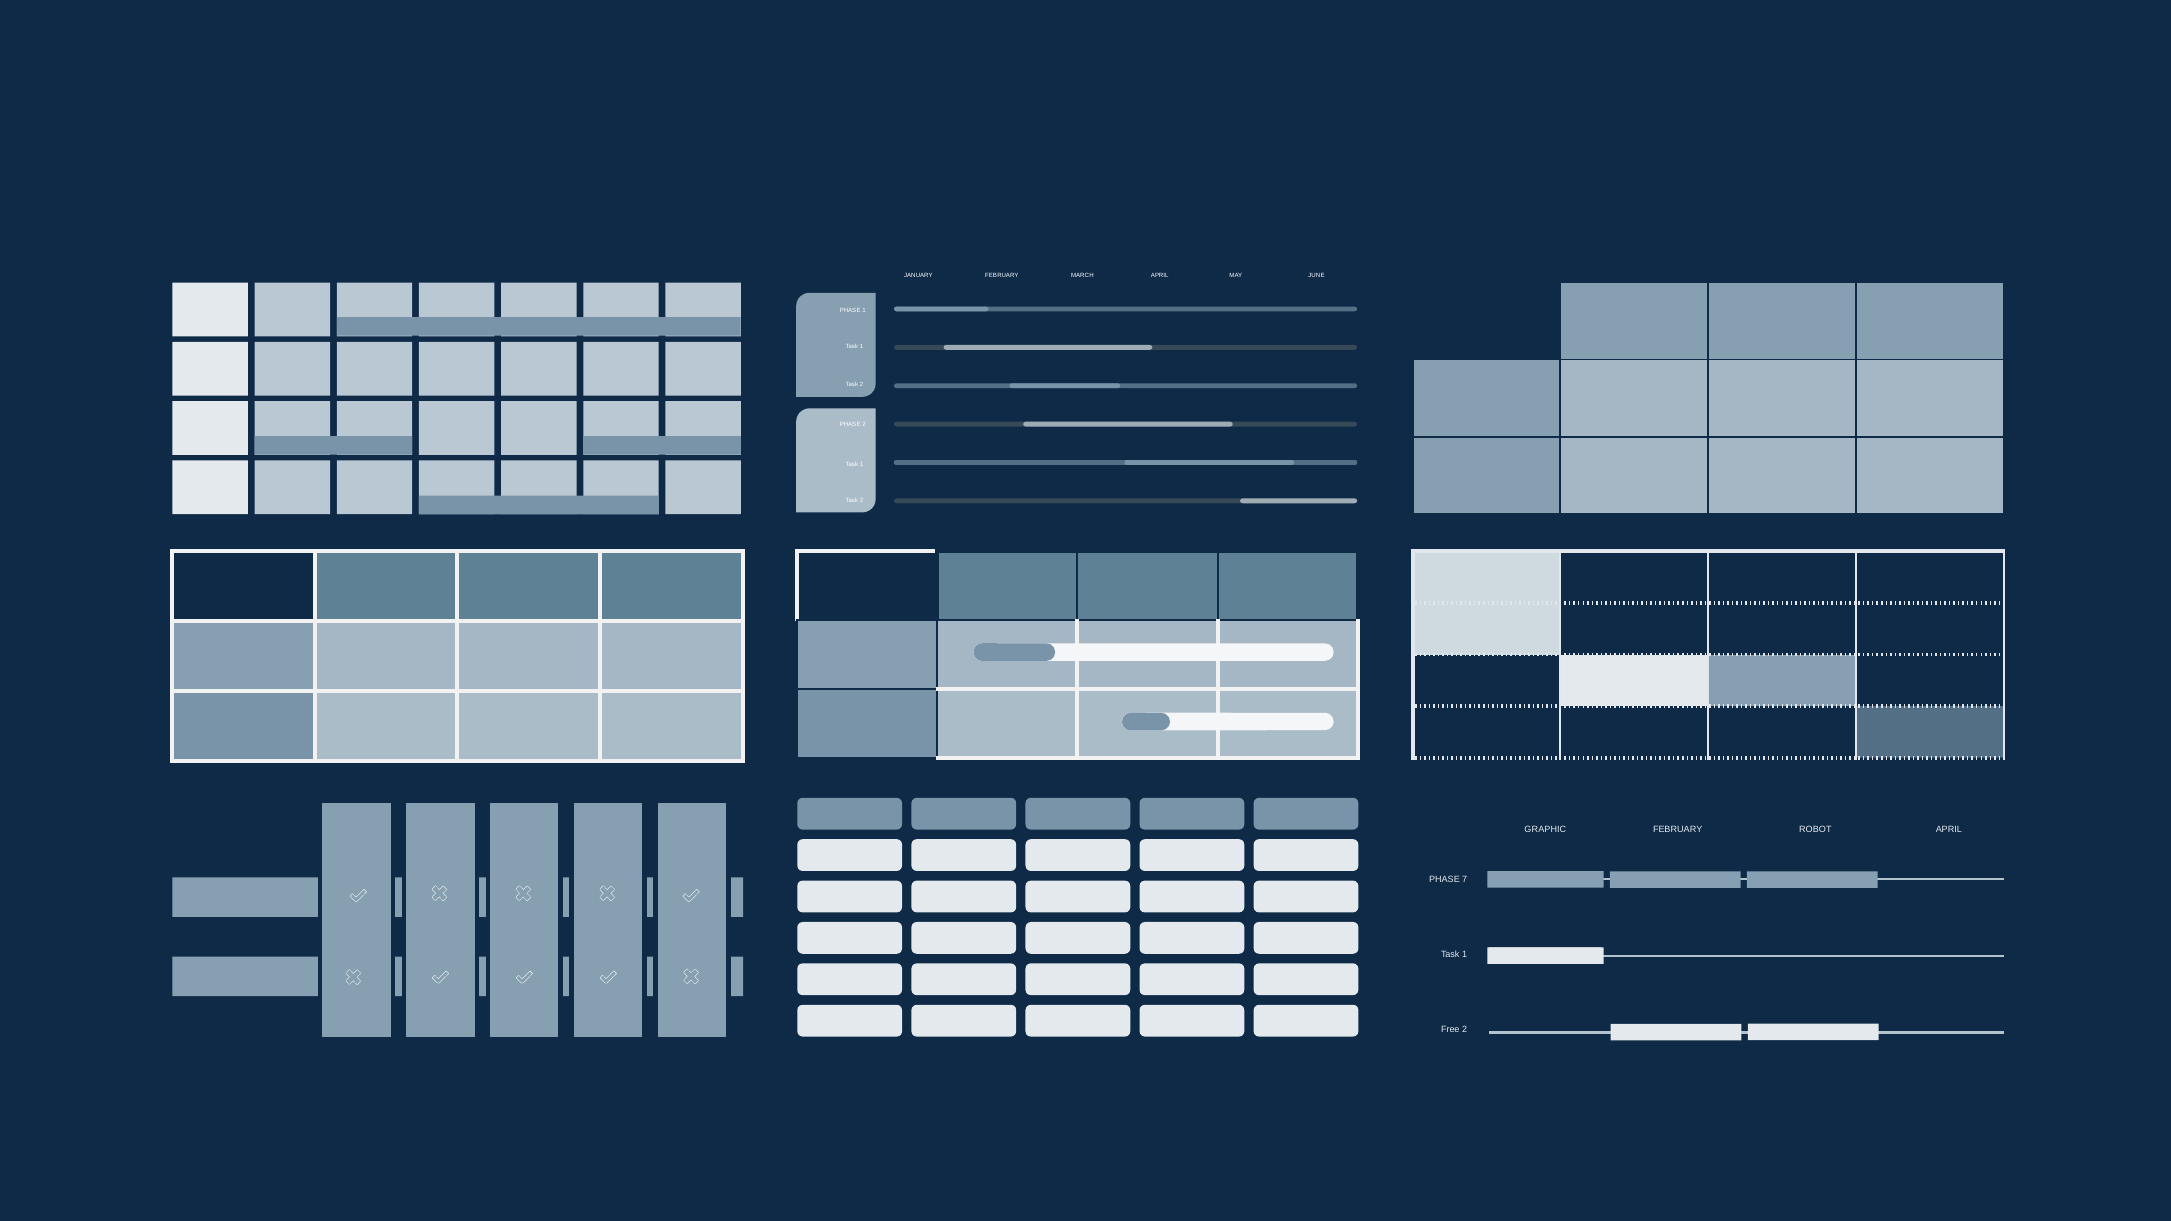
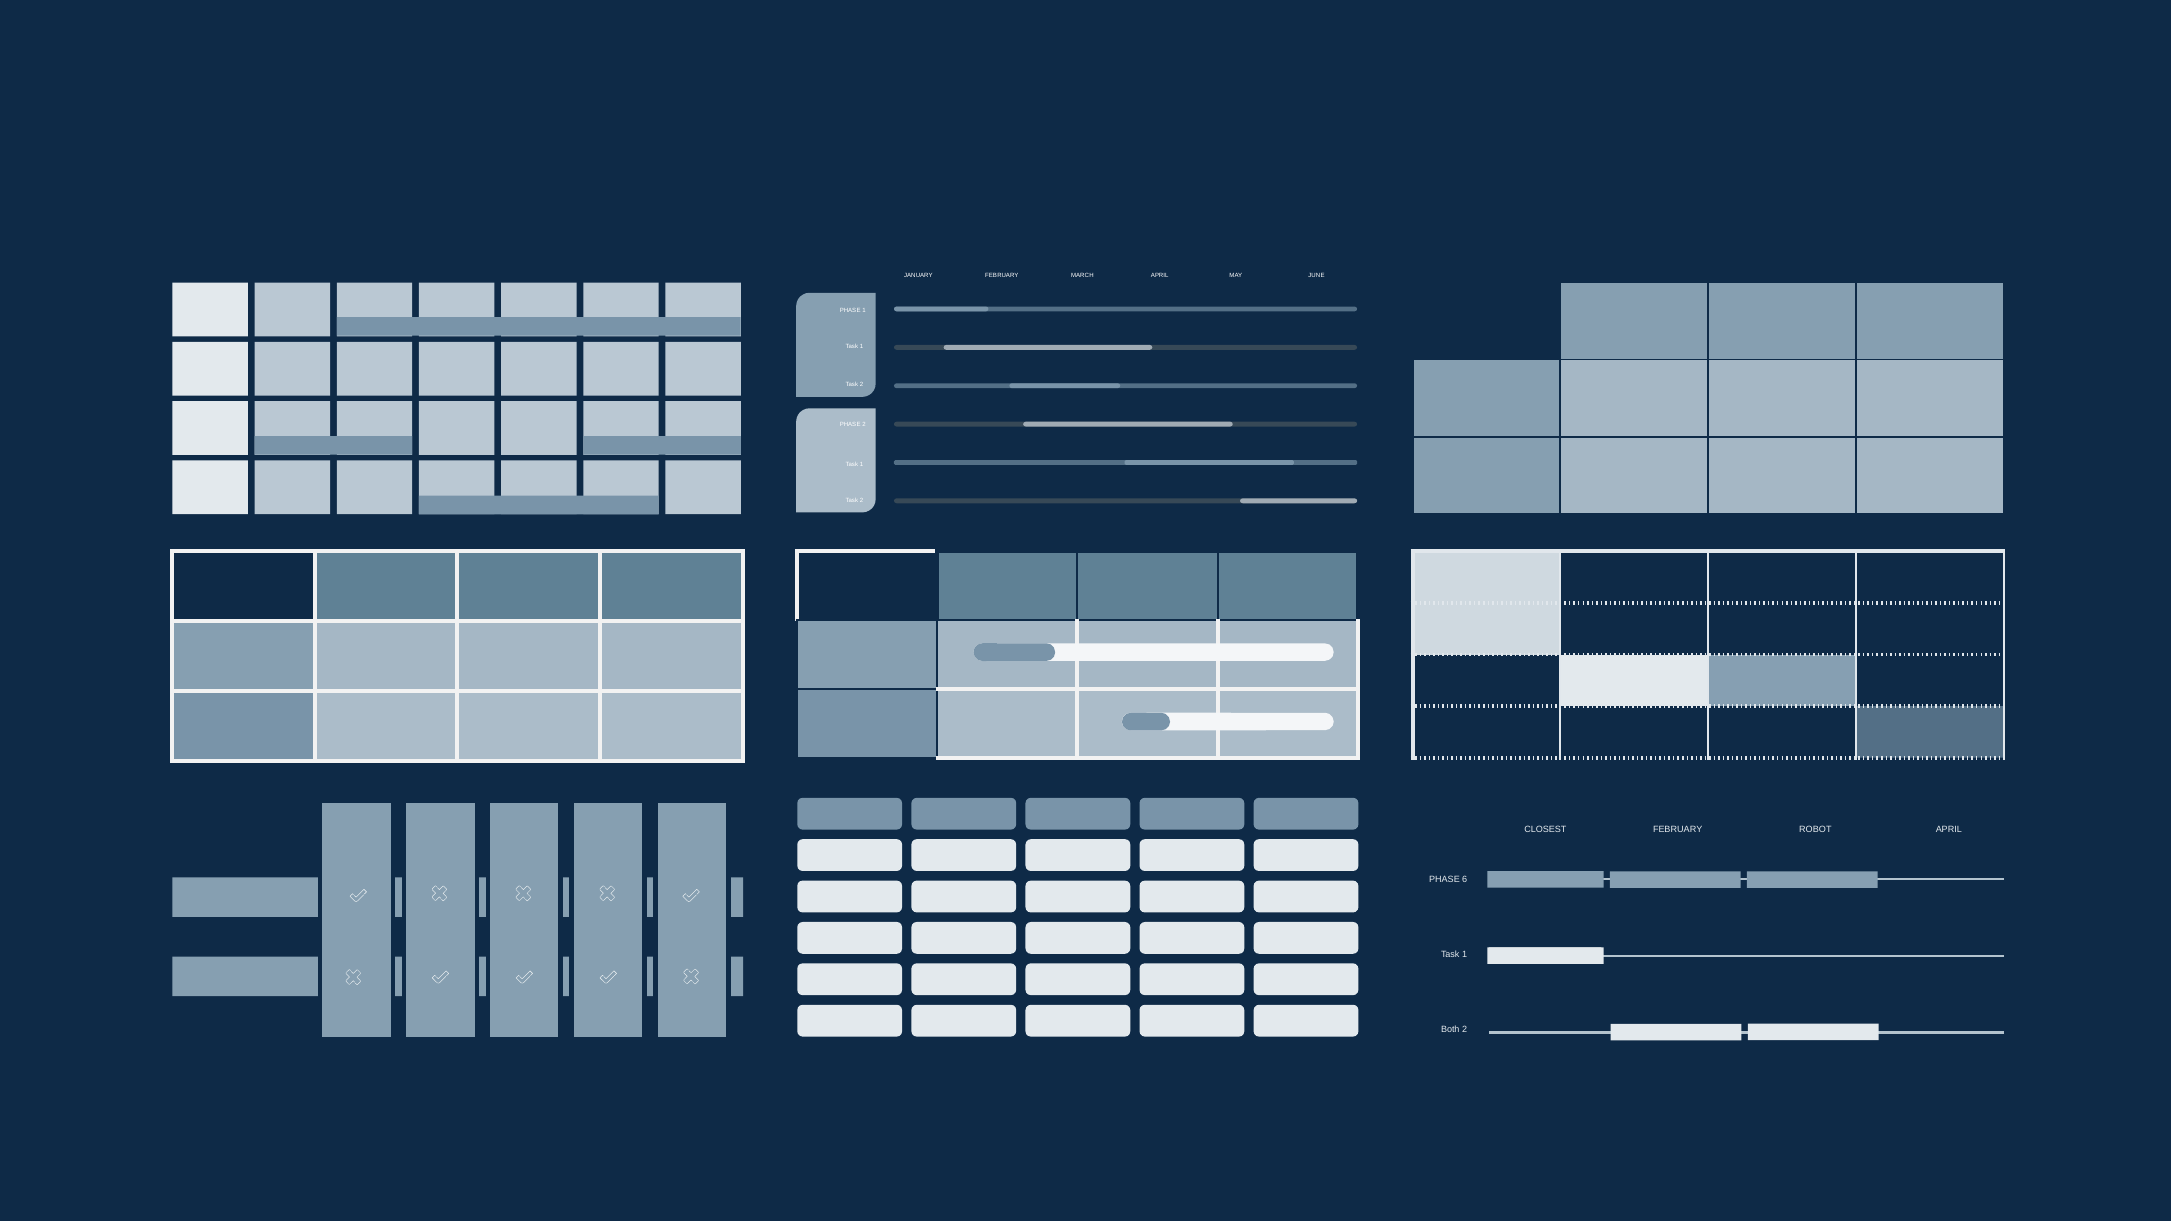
GRAPHIC: GRAPHIC -> CLOSEST
7: 7 -> 6
Free: Free -> Both
